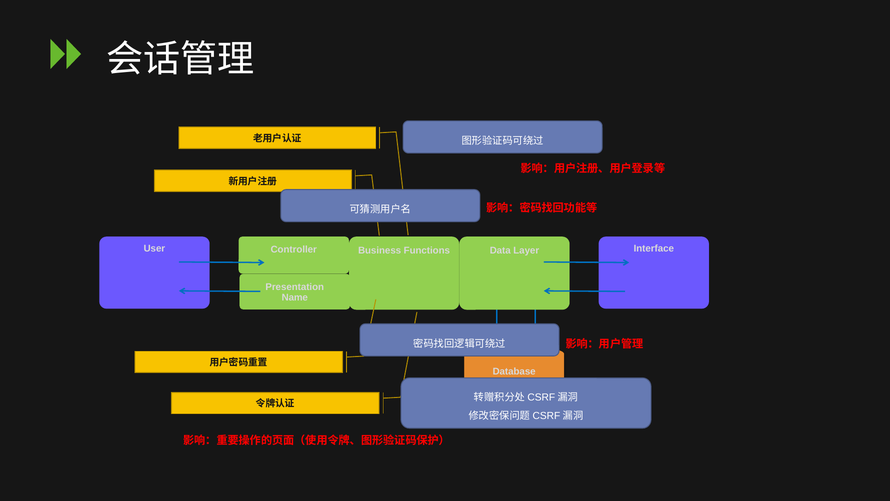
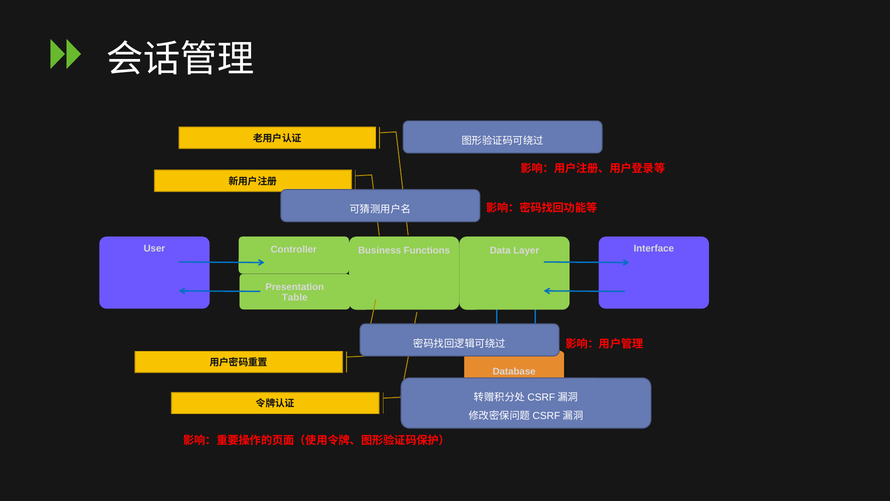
Name: Name -> Table
